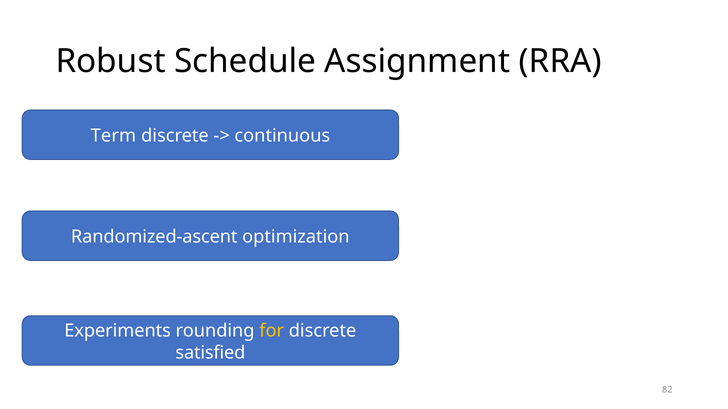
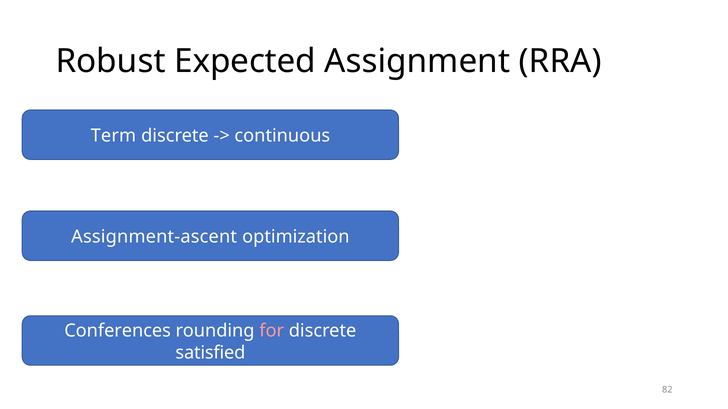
Schedule: Schedule -> Expected
Randomized-ascent: Randomized-ascent -> Assignment-ascent
Experiments: Experiments -> Conferences
for colour: yellow -> pink
